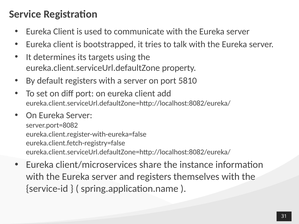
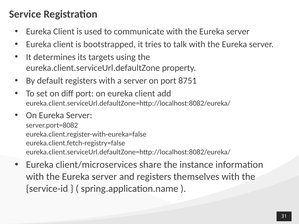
5810: 5810 -> 8751
